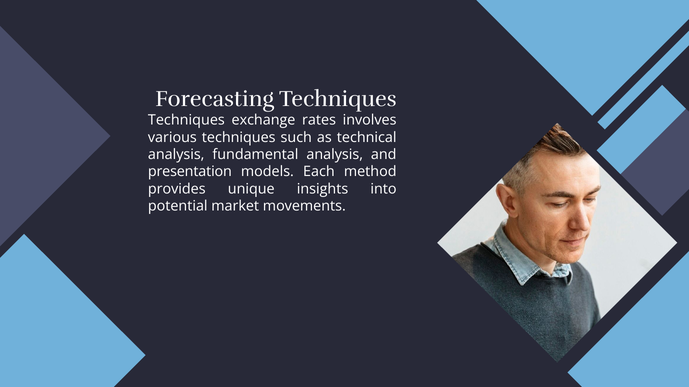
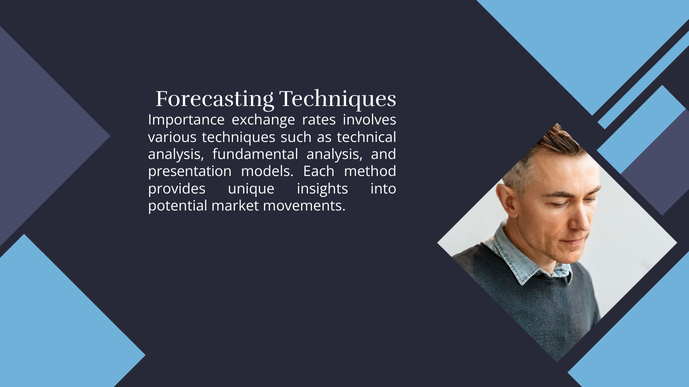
Techniques at (186, 120): Techniques -> Importance
